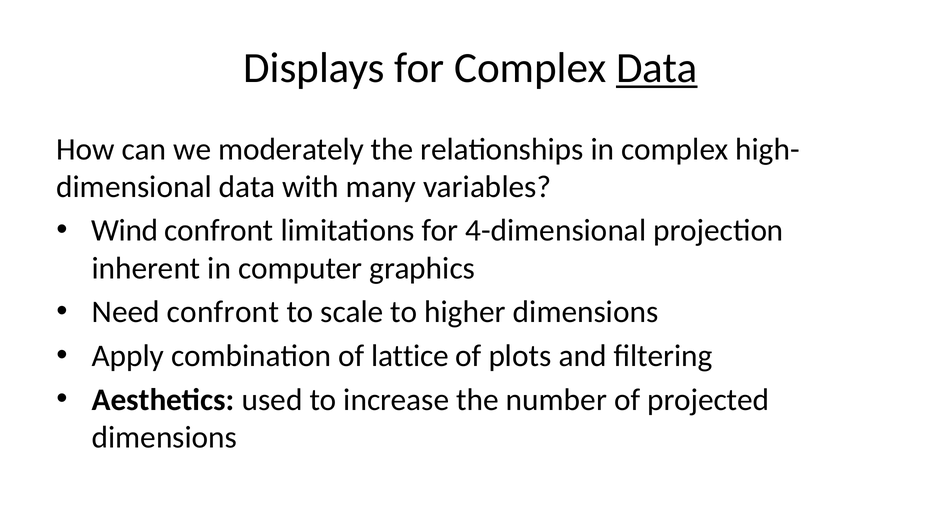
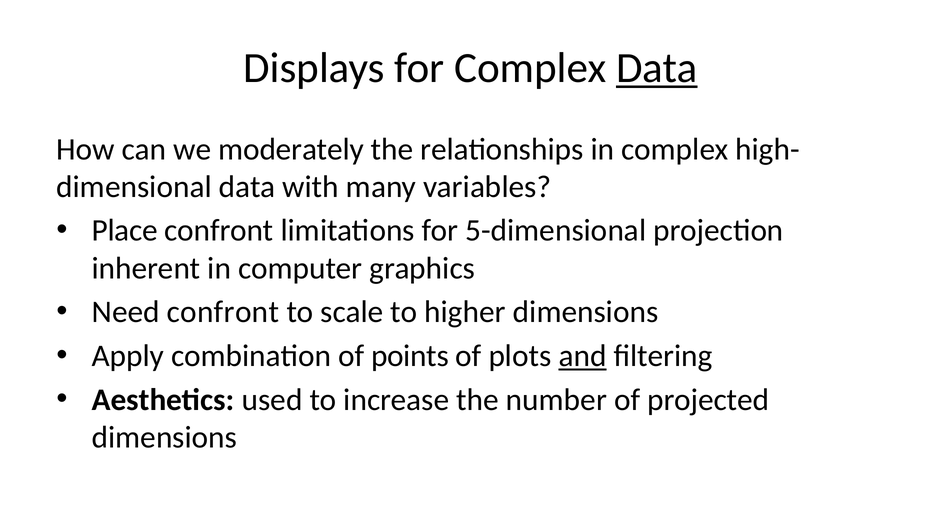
Wind: Wind -> Place
4-dimensional: 4-dimensional -> 5-dimensional
lattice: lattice -> points
and underline: none -> present
